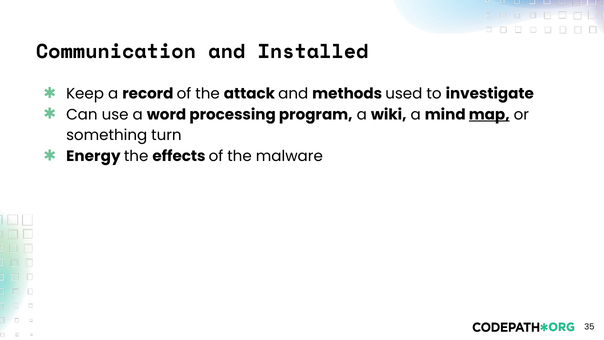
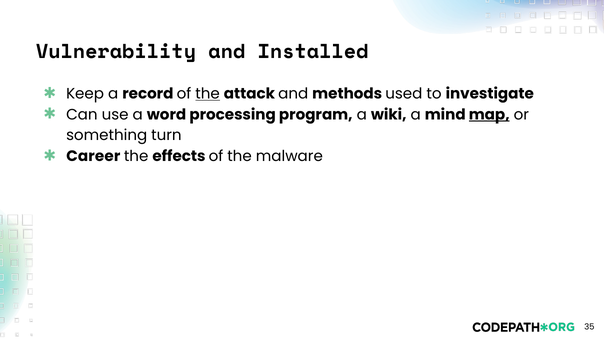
Communication: Communication -> Vulnerability
the at (208, 94) underline: none -> present
Energy: Energy -> Career
